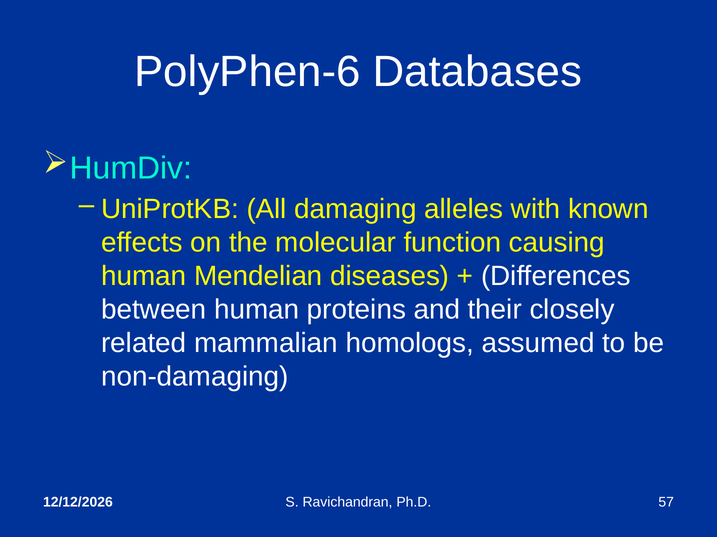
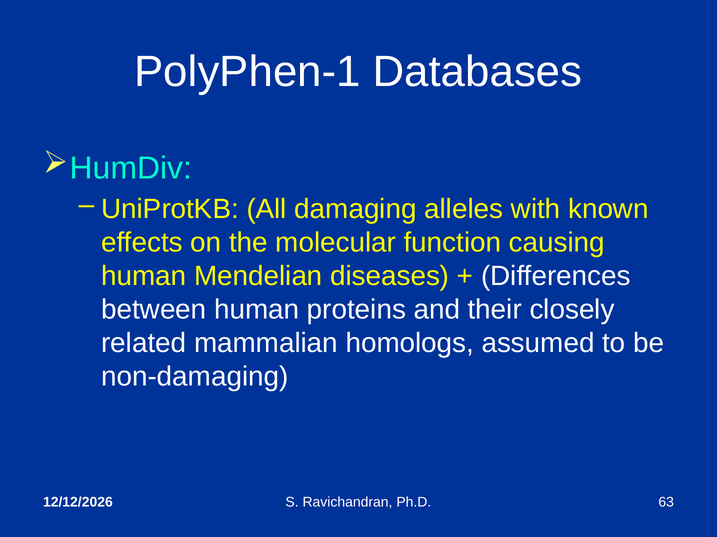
PolyPhen-6: PolyPhen-6 -> PolyPhen-1
57: 57 -> 63
